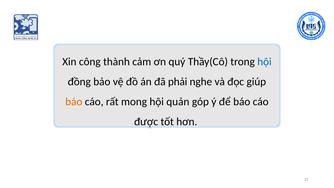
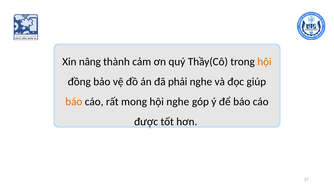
công: công -> nâng
hội at (264, 62) colour: blue -> orange
hội quản: quản -> nghe
